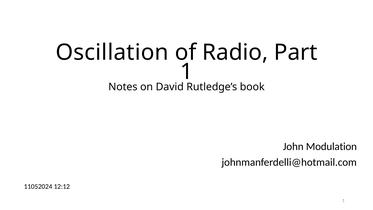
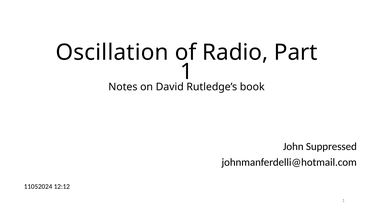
Modulation: Modulation -> Suppressed
